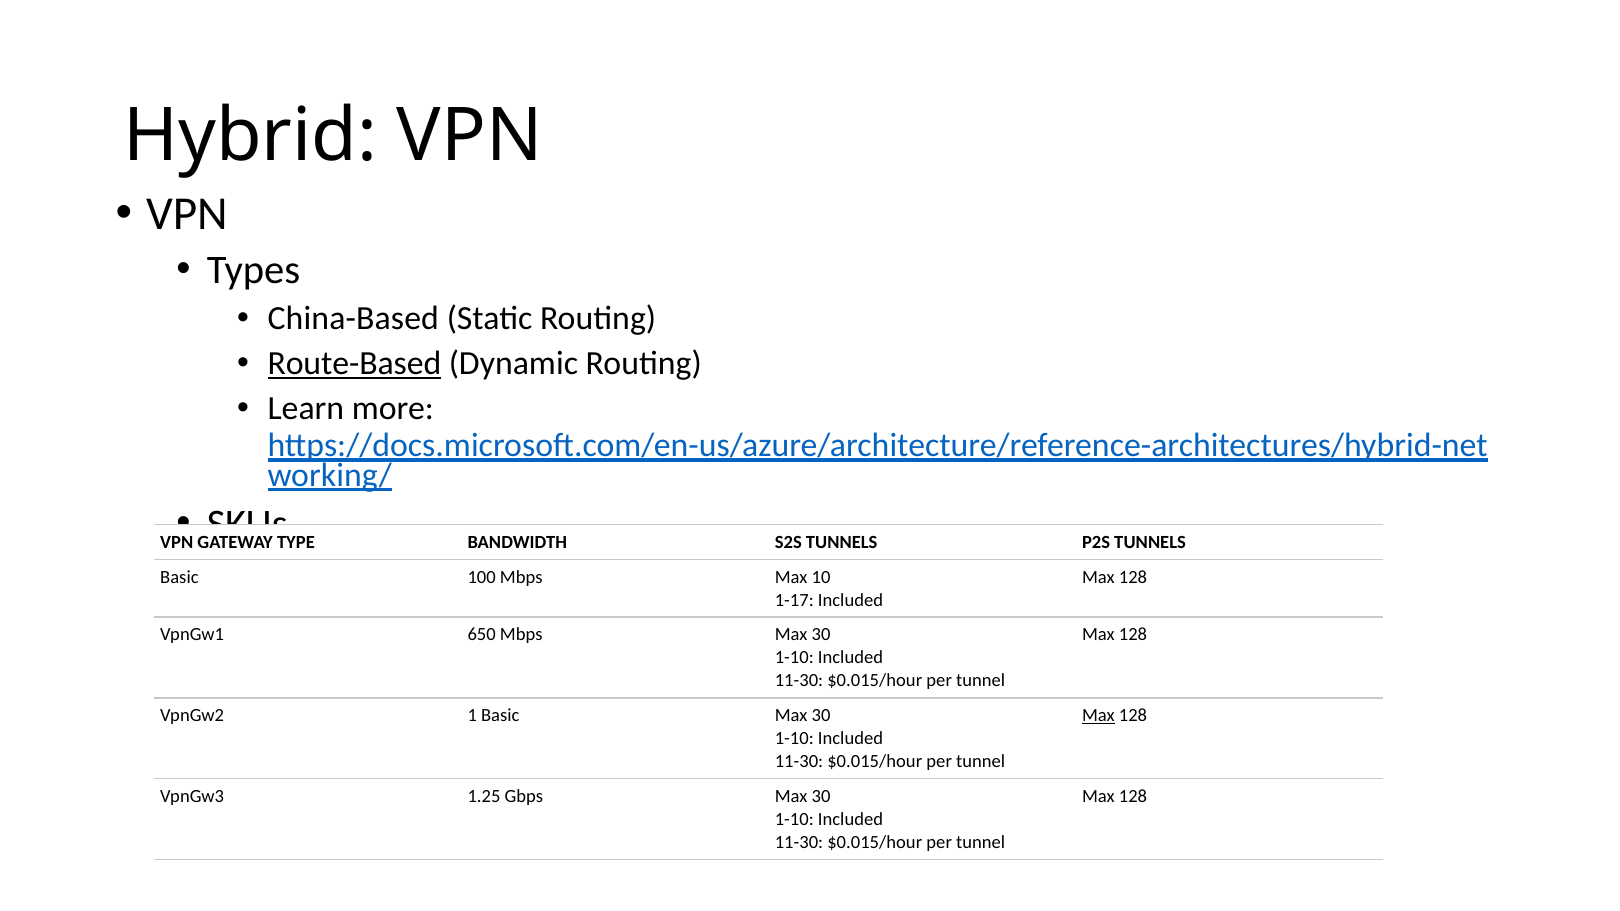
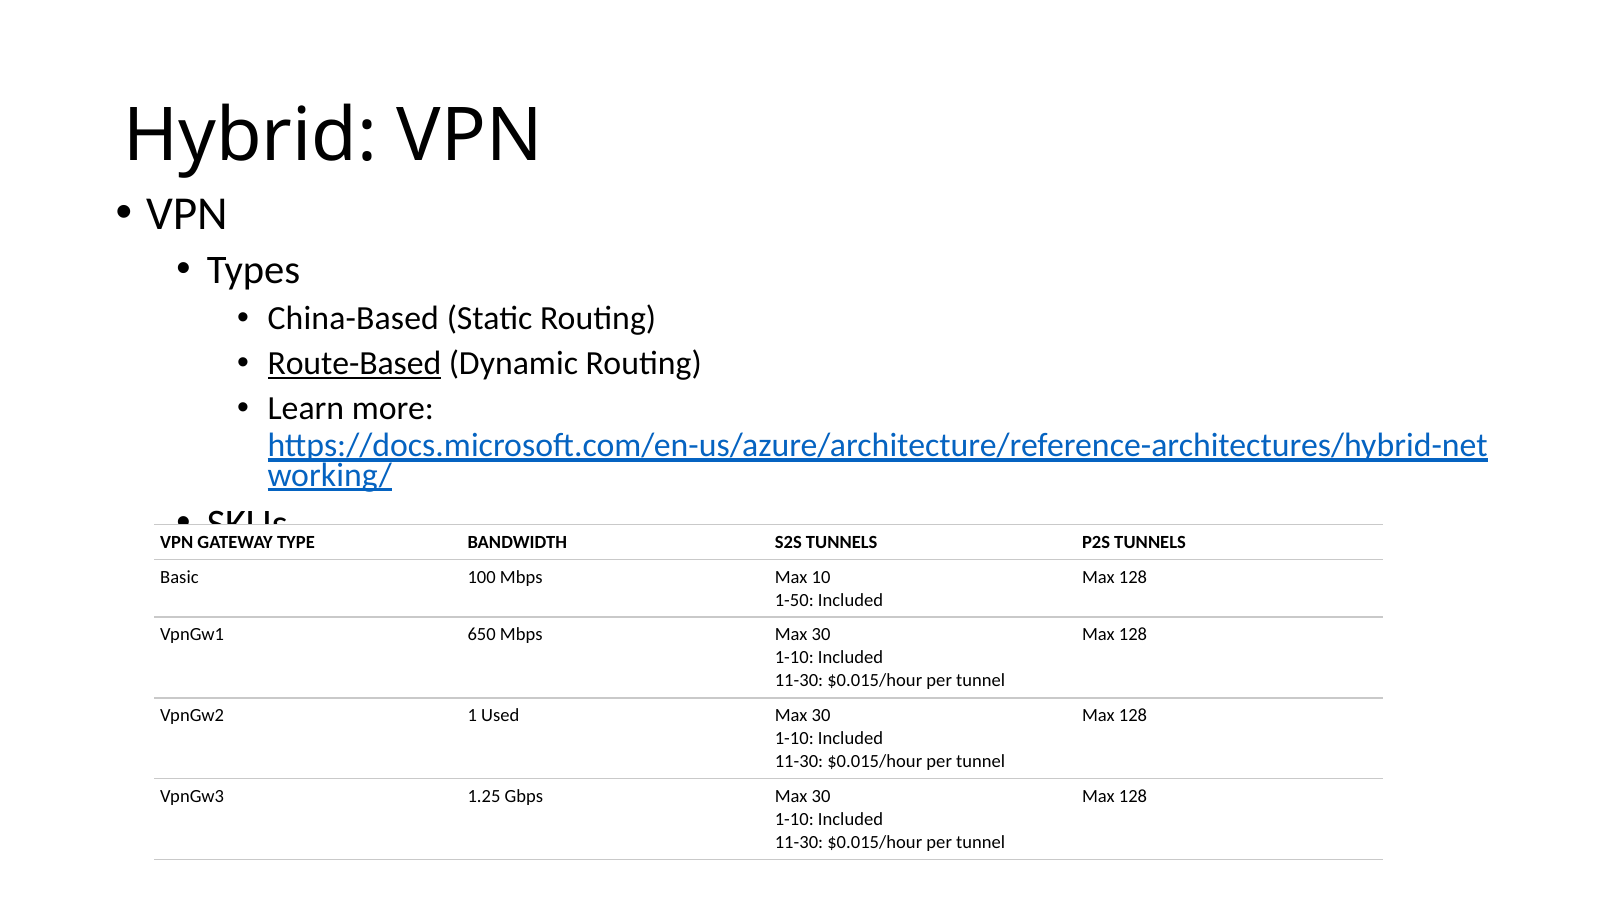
1-17: 1-17 -> 1-50
1 Basic: Basic -> Used
Max at (1098, 716) underline: present -> none
